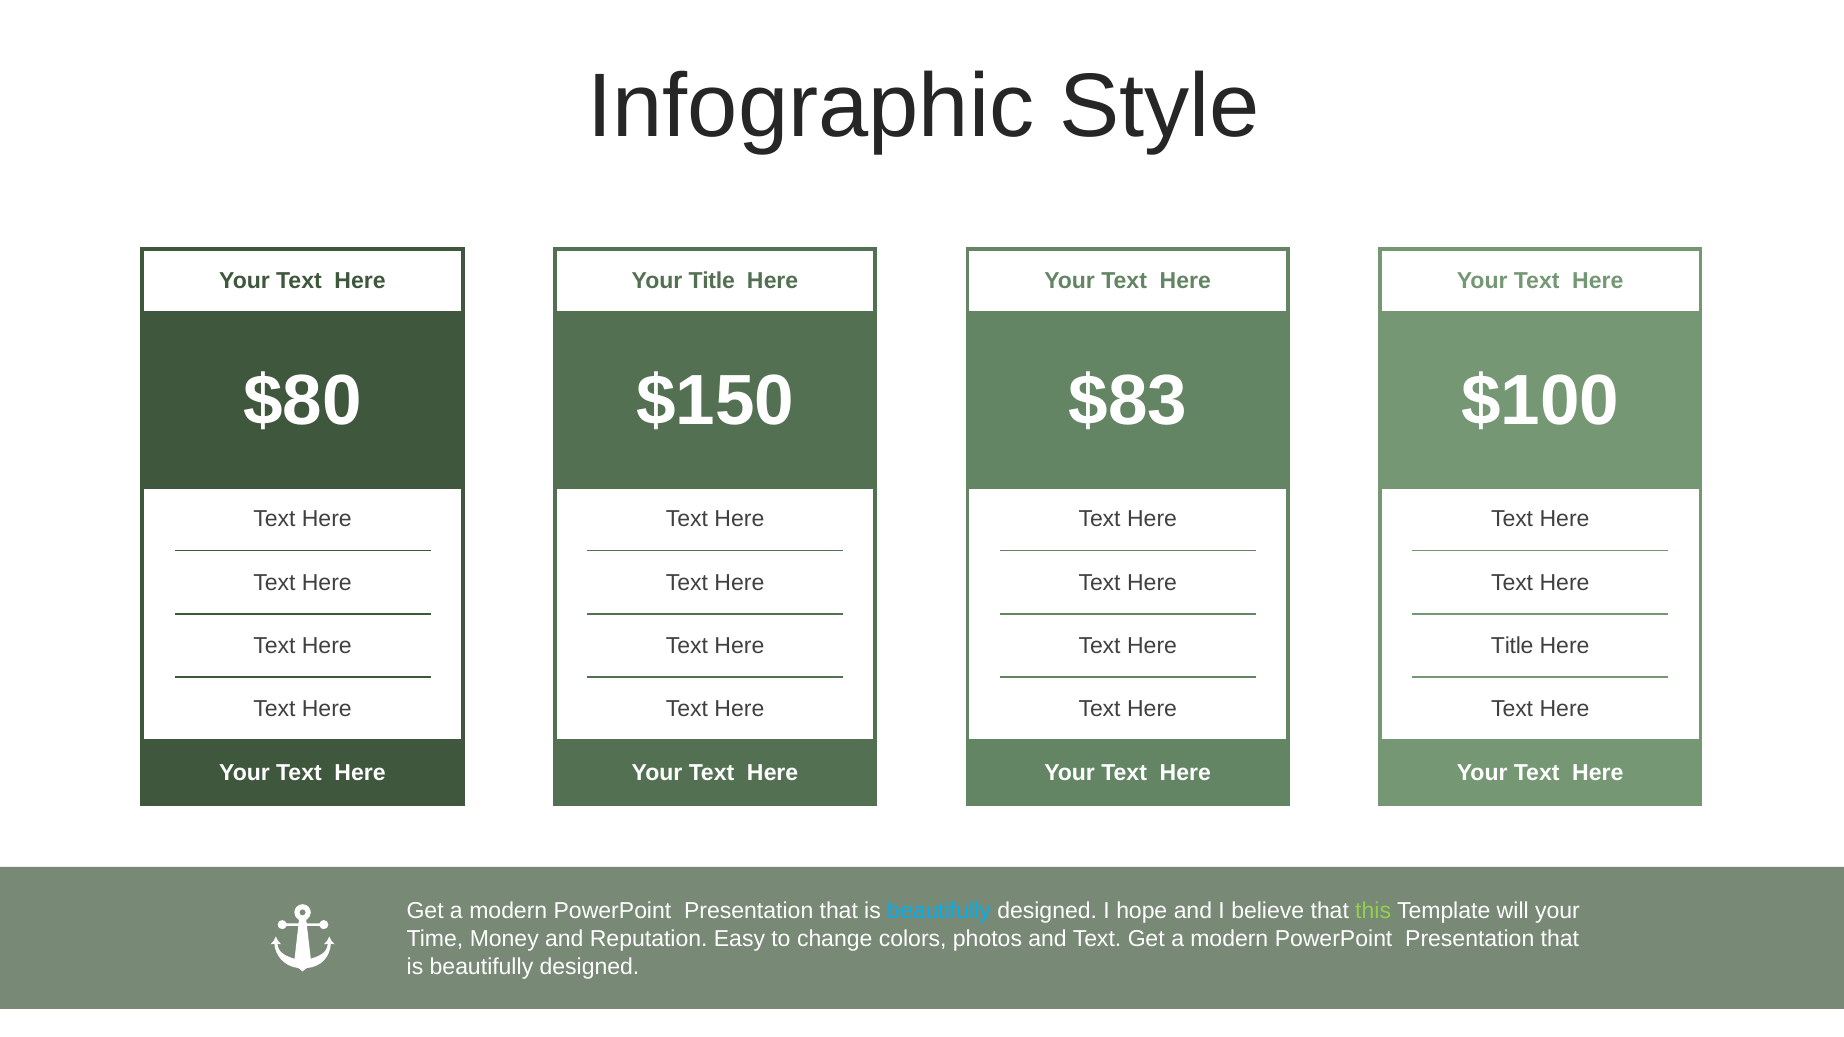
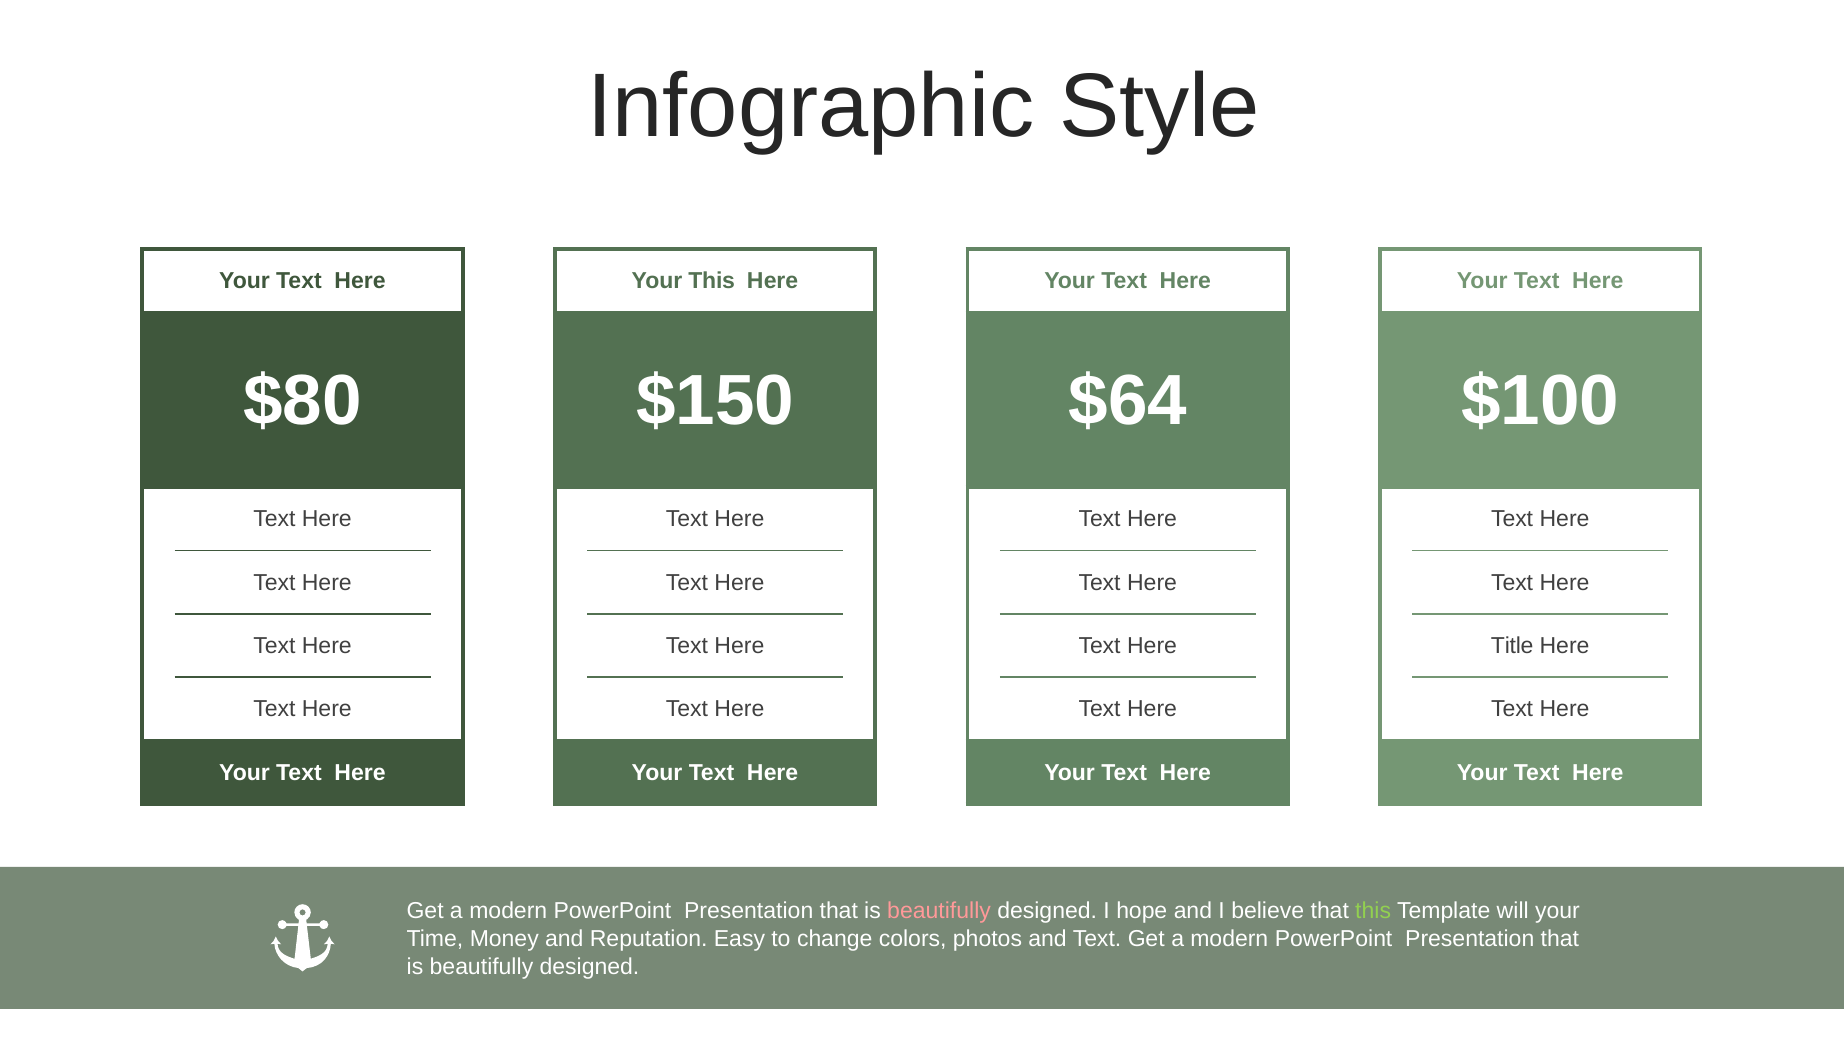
Your Title: Title -> This
$83: $83 -> $64
beautifully at (939, 911) colour: light blue -> pink
